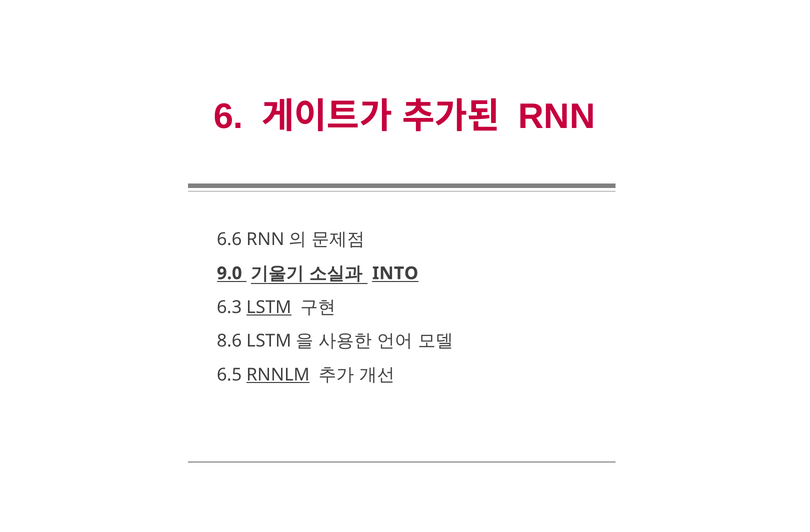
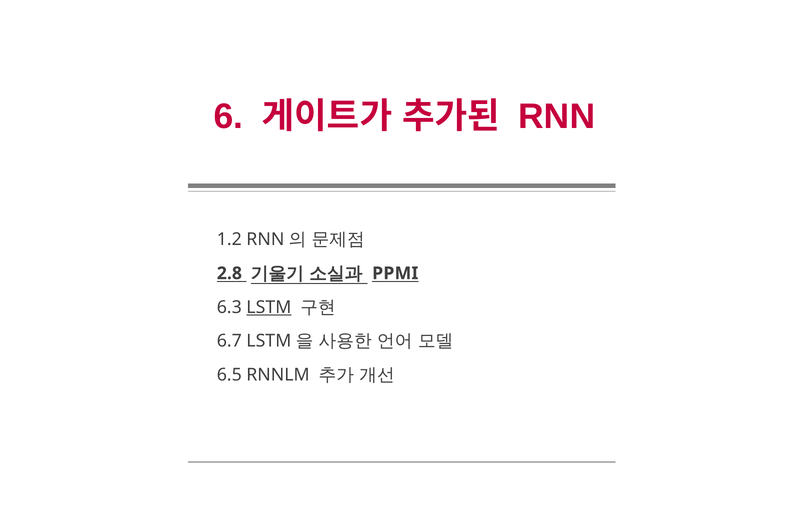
6.6: 6.6 -> 1.2
9.0: 9.0 -> 2.8
INTO: INTO -> PPMI
8.6: 8.6 -> 6.7
RNNLM underline: present -> none
